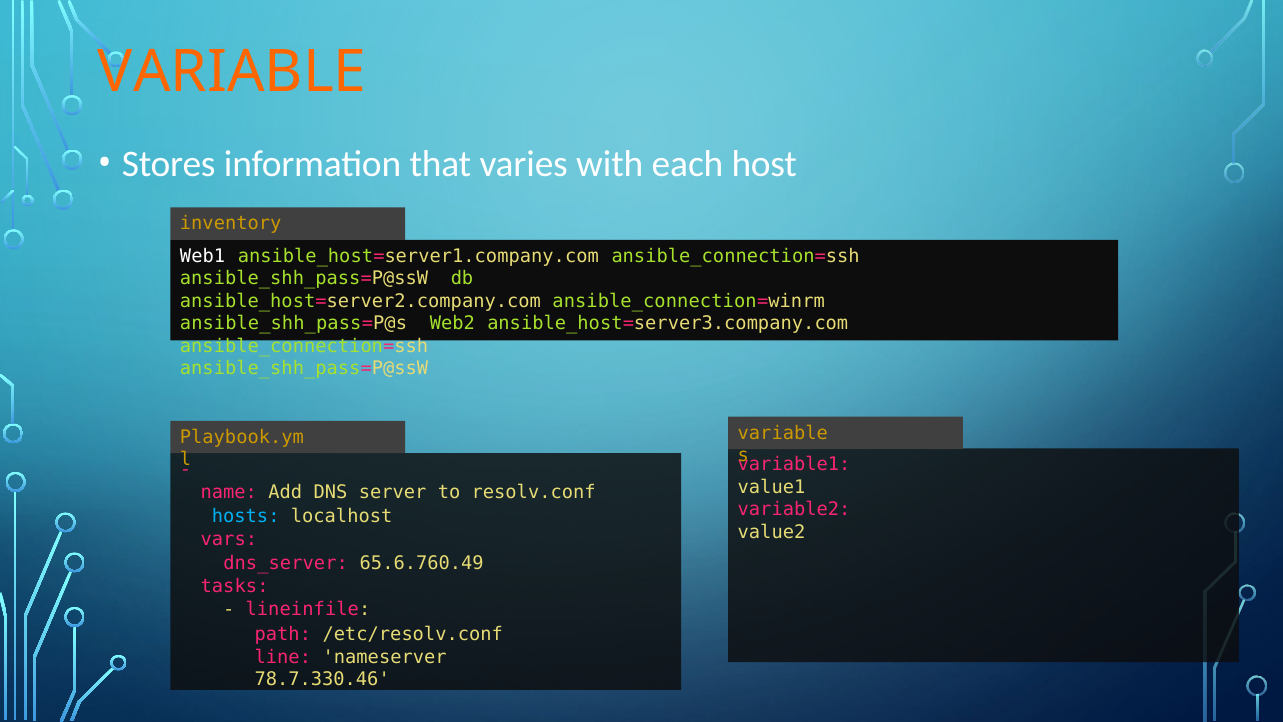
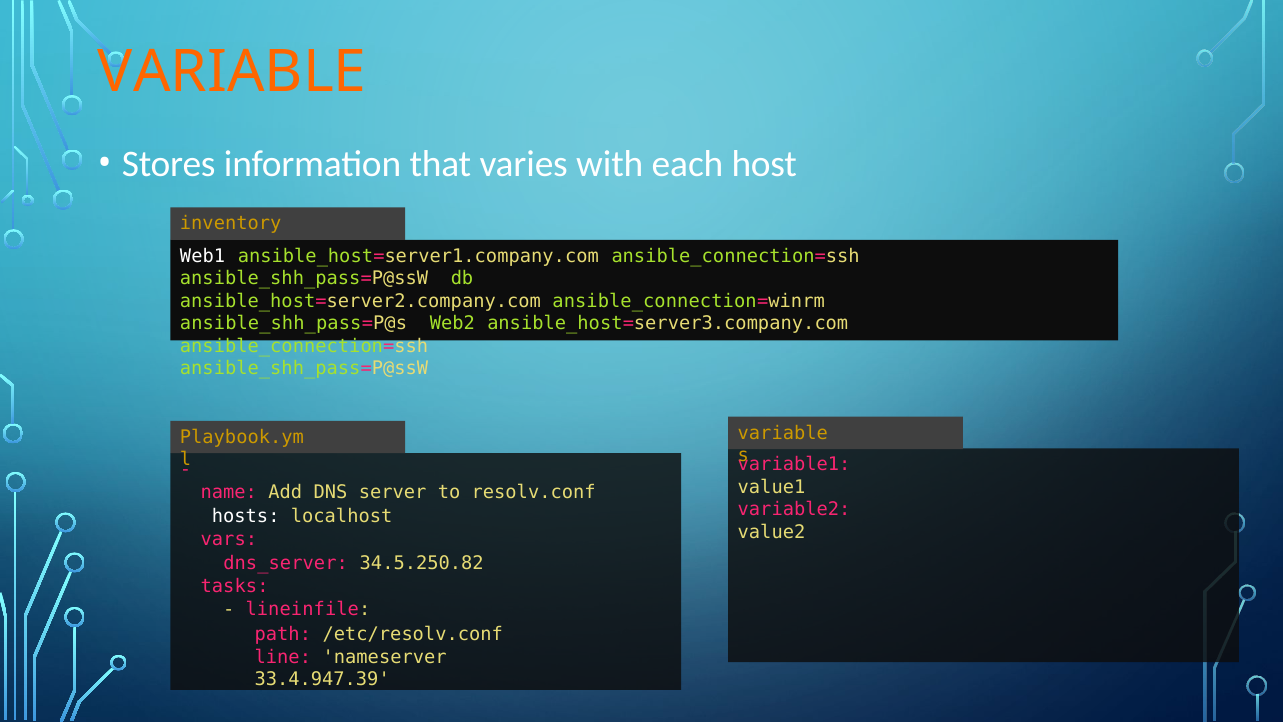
hosts colour: light blue -> white
65.6.760.49: 65.6.760.49 -> 34.5.250.82
78.7.330.46: 78.7.330.46 -> 33.4.947.39
